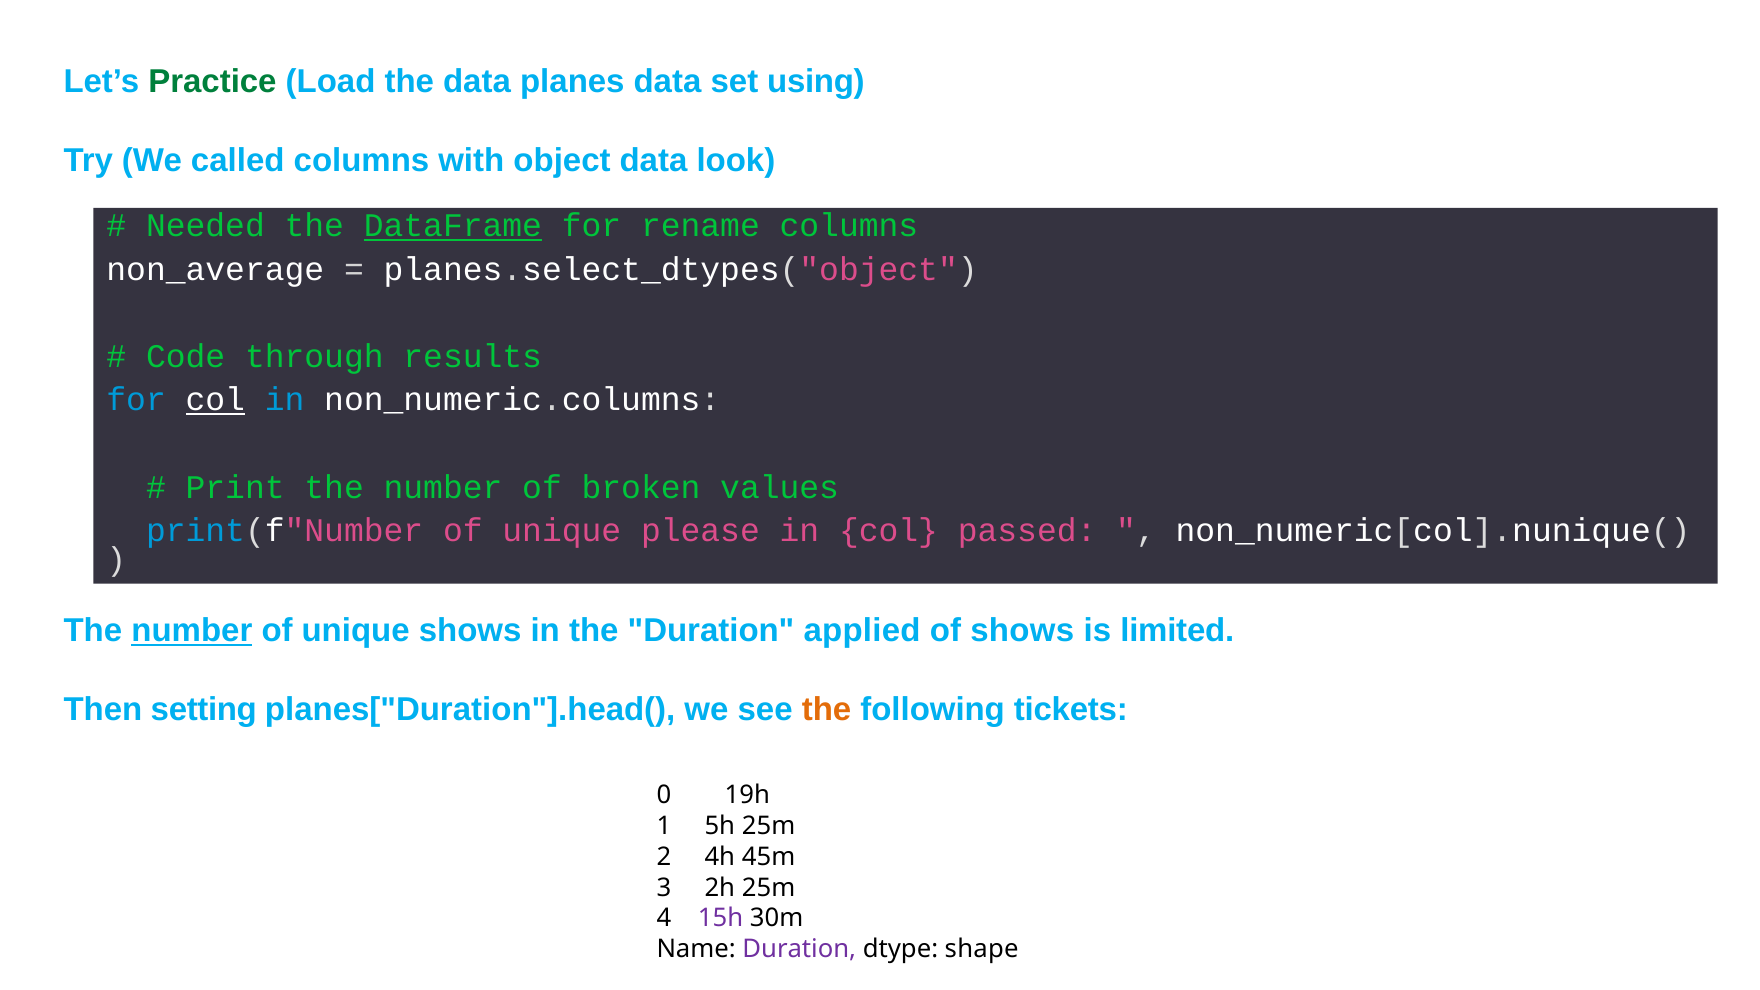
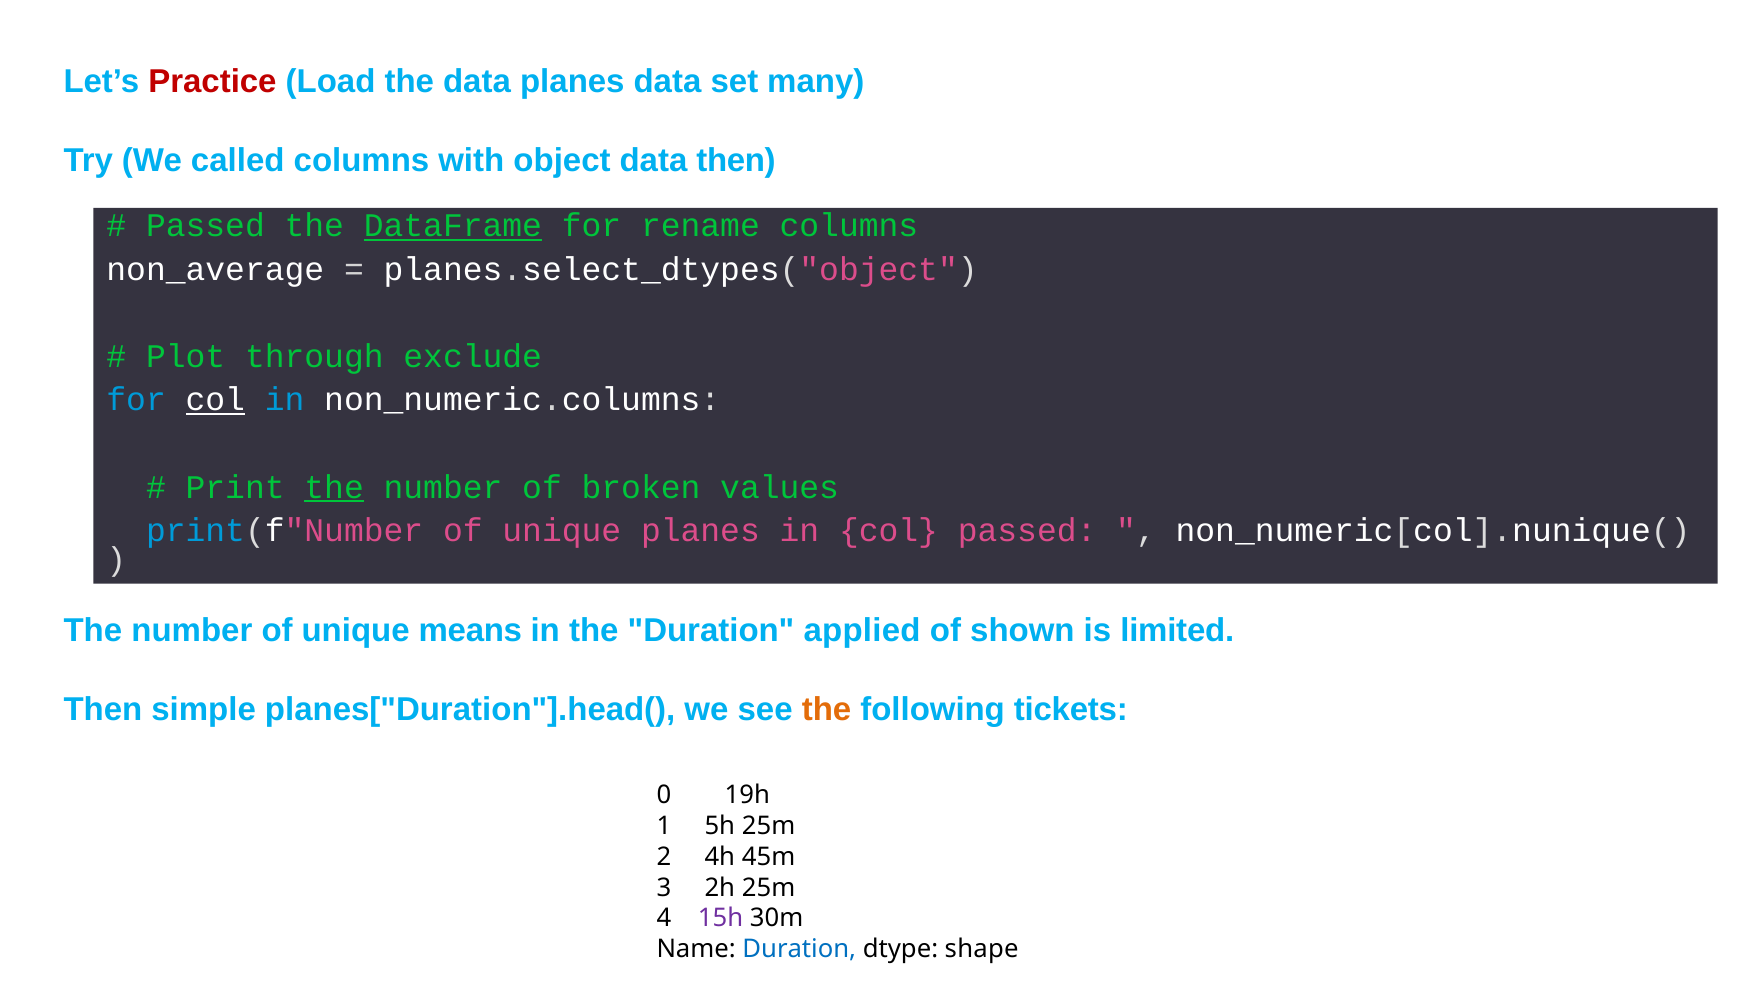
Practice colour: green -> red
using: using -> many
data look: look -> then
Needed at (205, 226): Needed -> Passed
Code: Code -> Plot
results: results -> exclude
the at (334, 487) underline: none -> present
unique please: please -> planes
number at (192, 631) underline: present -> none
unique shows: shows -> means
of shows: shows -> shown
setting: setting -> simple
Duration at (799, 949) colour: purple -> blue
